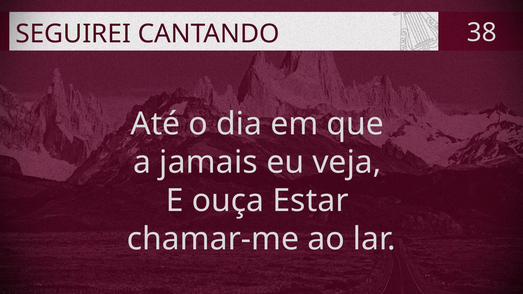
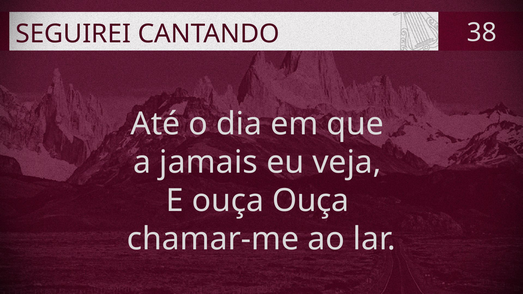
ouça Estar: Estar -> Ouça
